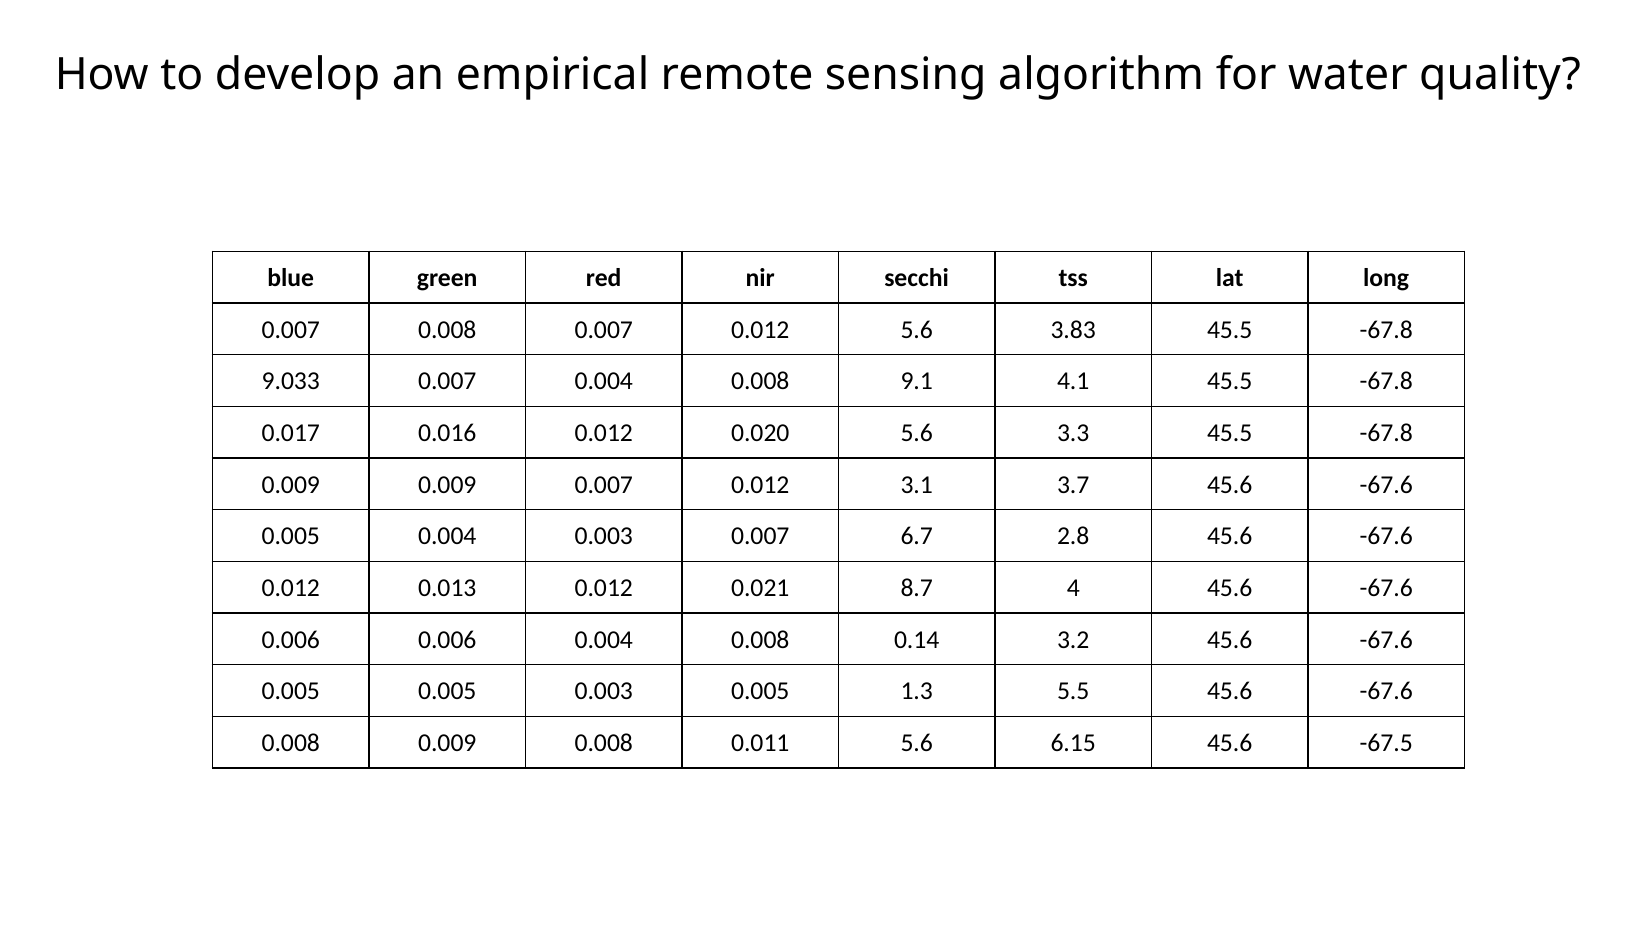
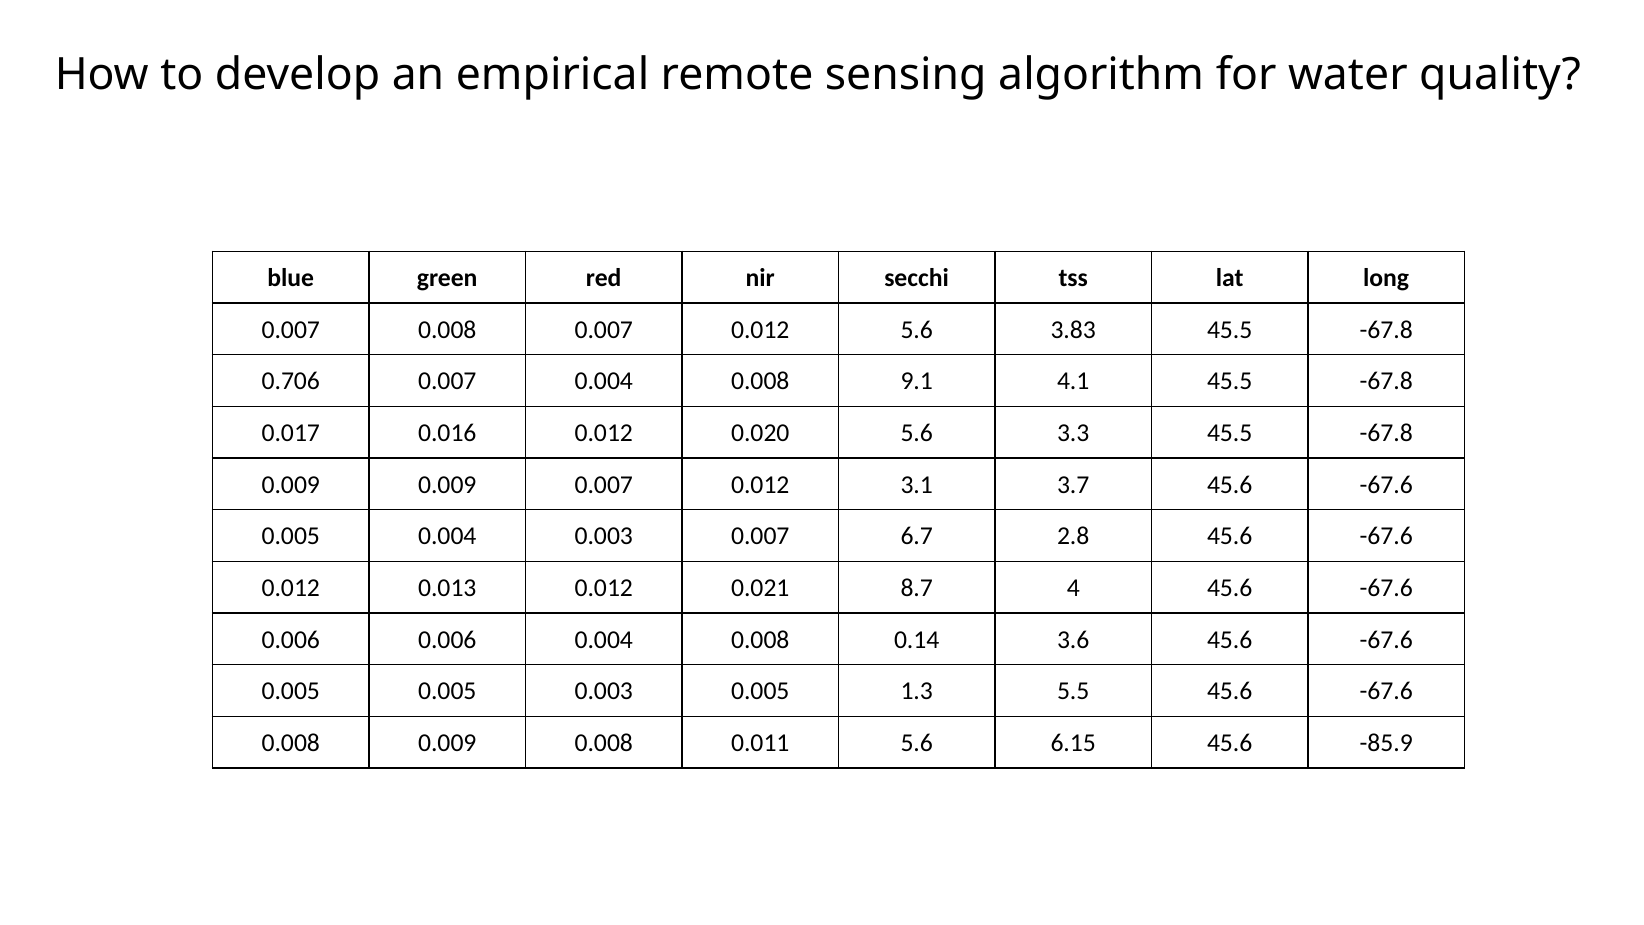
9.033: 9.033 -> 0.706
3.2: 3.2 -> 3.6
-67.5: -67.5 -> -85.9
